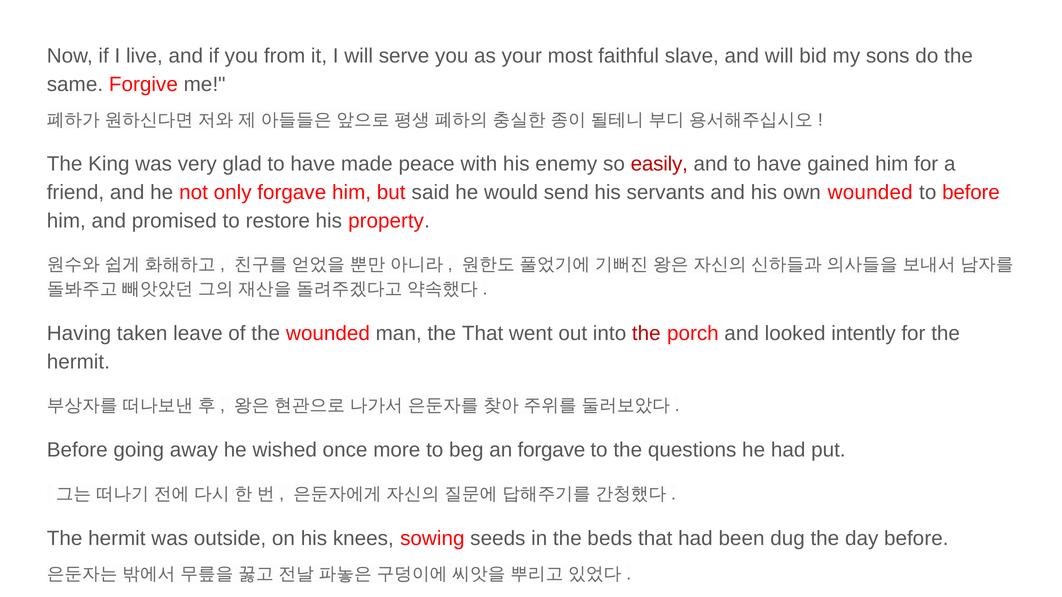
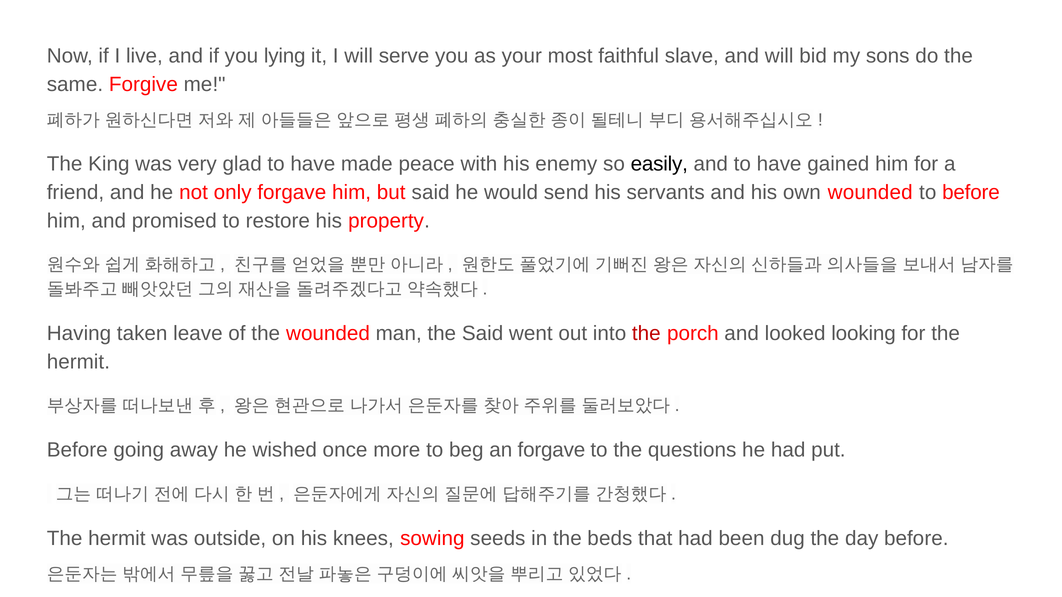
from: from -> lying
easily colour: red -> black
the That: That -> Said
intently: intently -> looking
